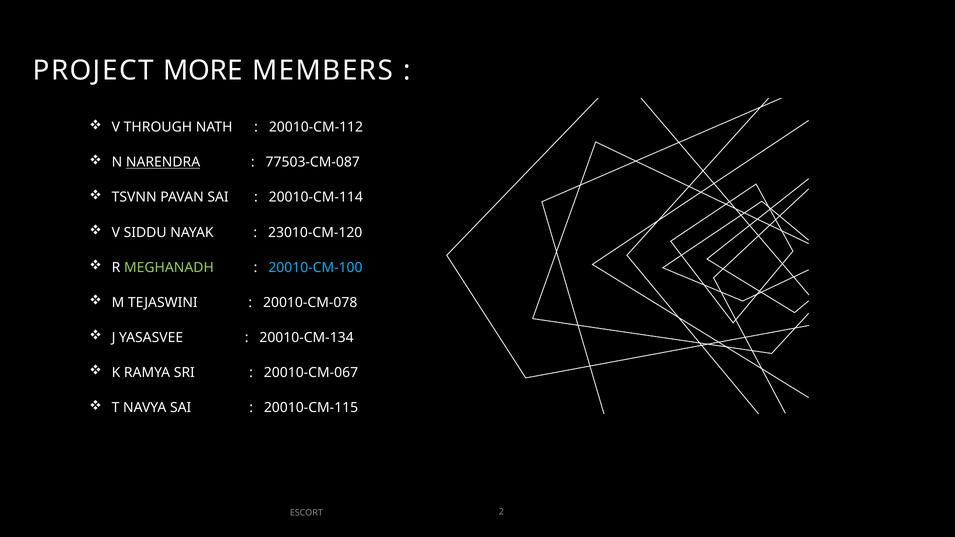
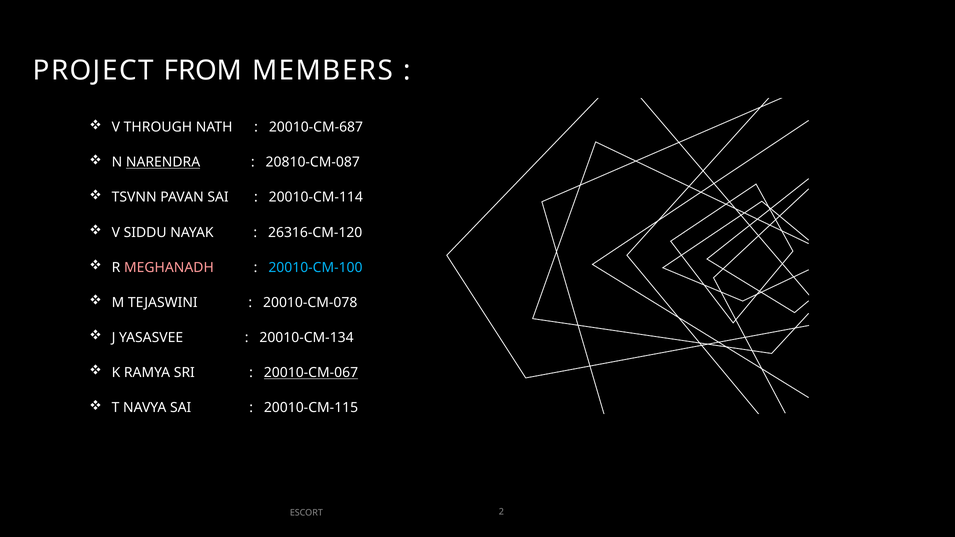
MORE: MORE -> FROM
20010-CM-112: 20010-CM-112 -> 20010-CM-687
77503-CM-087: 77503-CM-087 -> 20810-CM-087
23010-CM-120: 23010-CM-120 -> 26316-CM-120
MEGHANADH colour: light green -> pink
20010-CM-067 underline: none -> present
